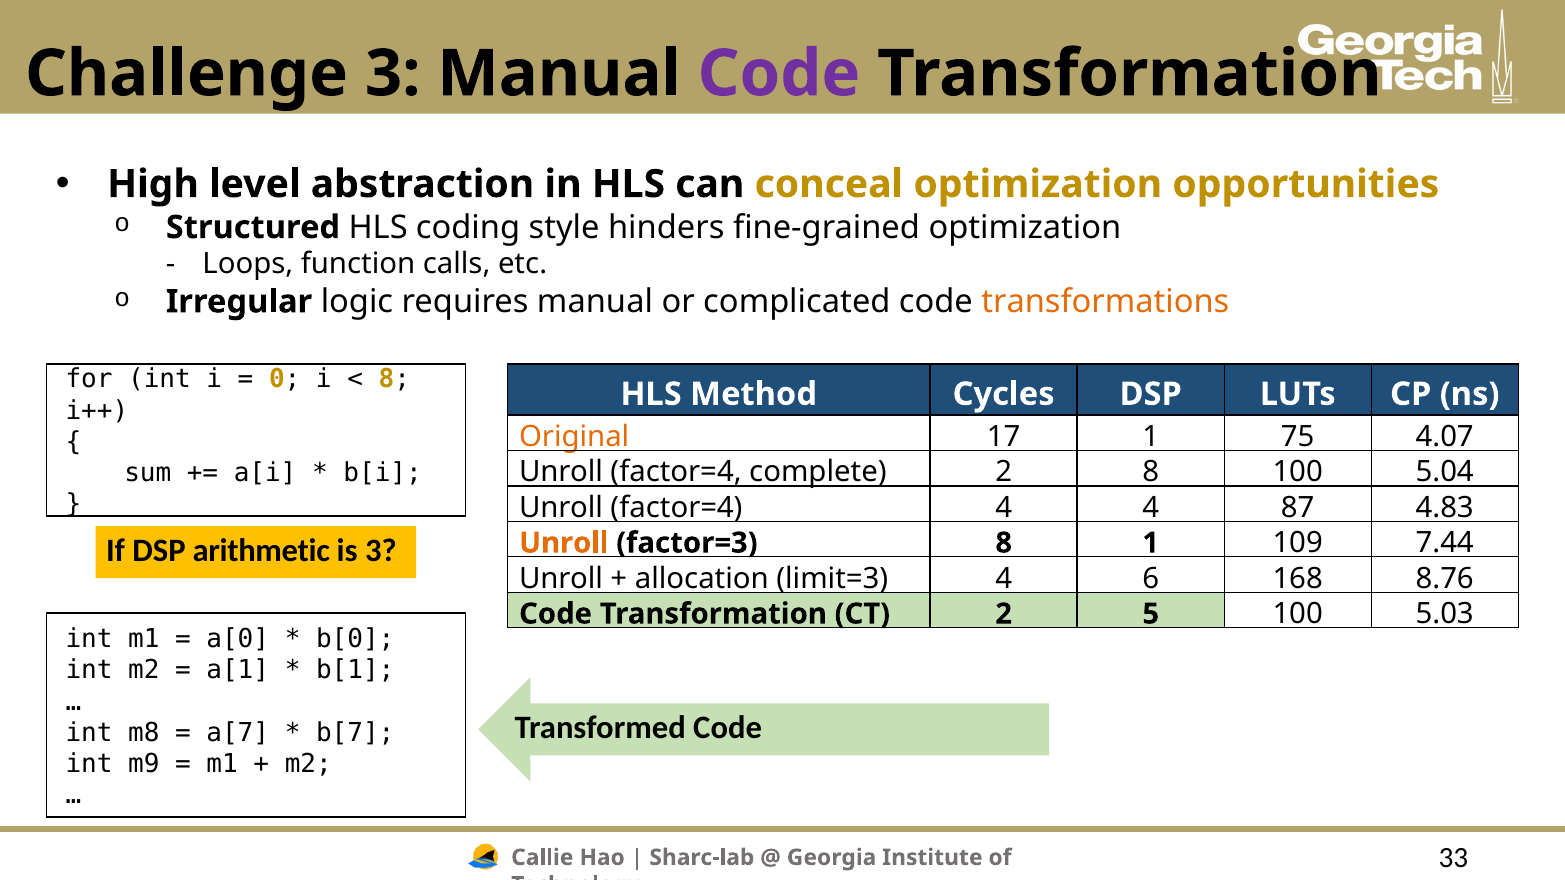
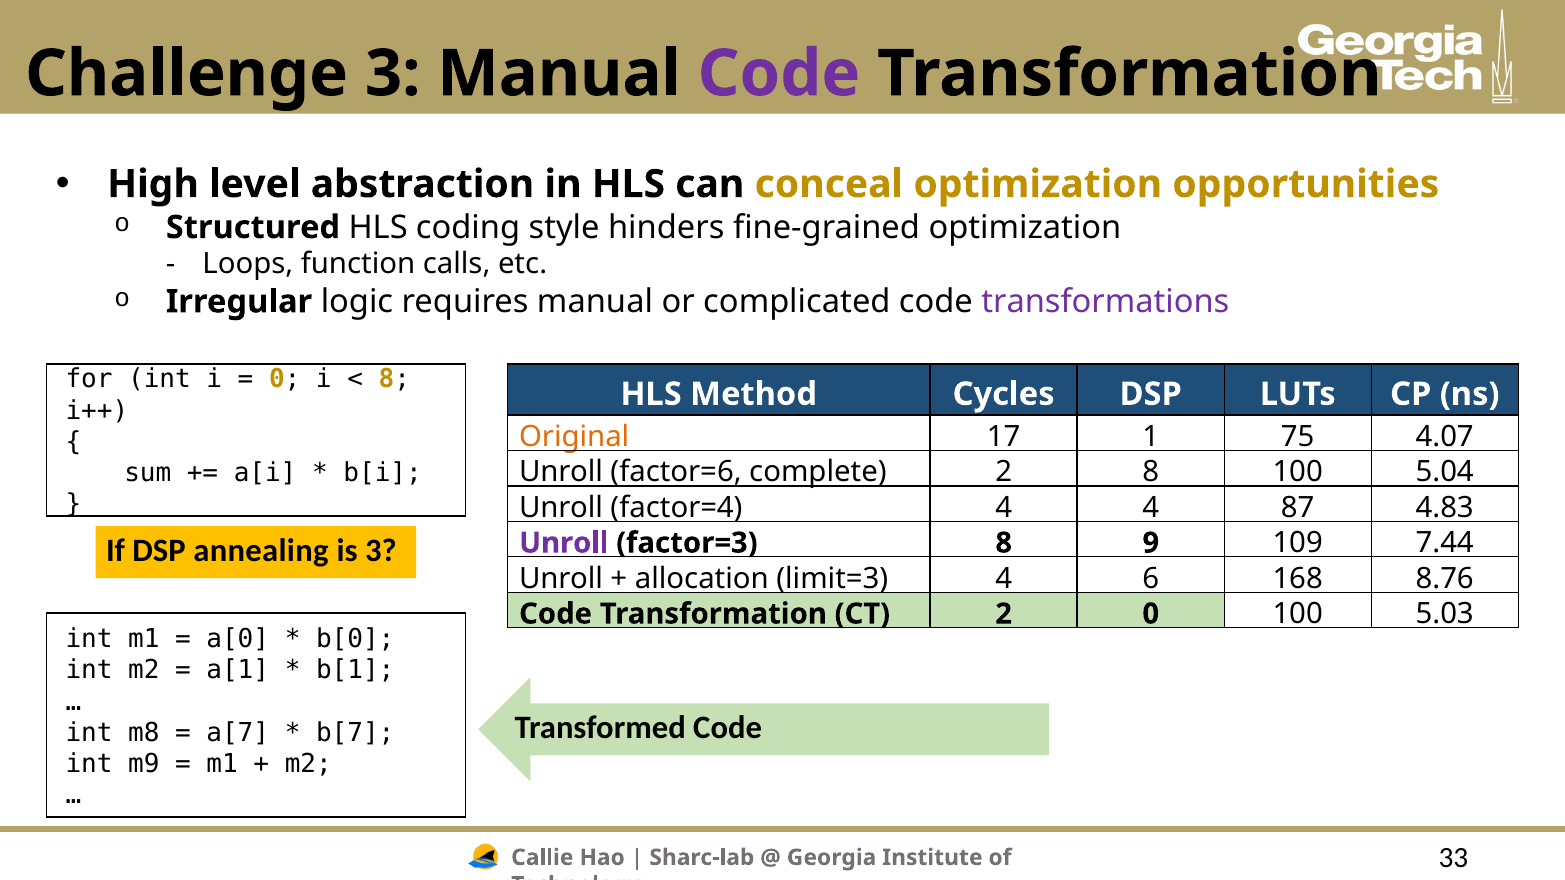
transformations colour: orange -> purple
factor=4 at (676, 472): factor=4 -> factor=6
arithmetic: arithmetic -> annealing
Unroll at (564, 543) colour: orange -> purple
8 1: 1 -> 9
2 5: 5 -> 0
